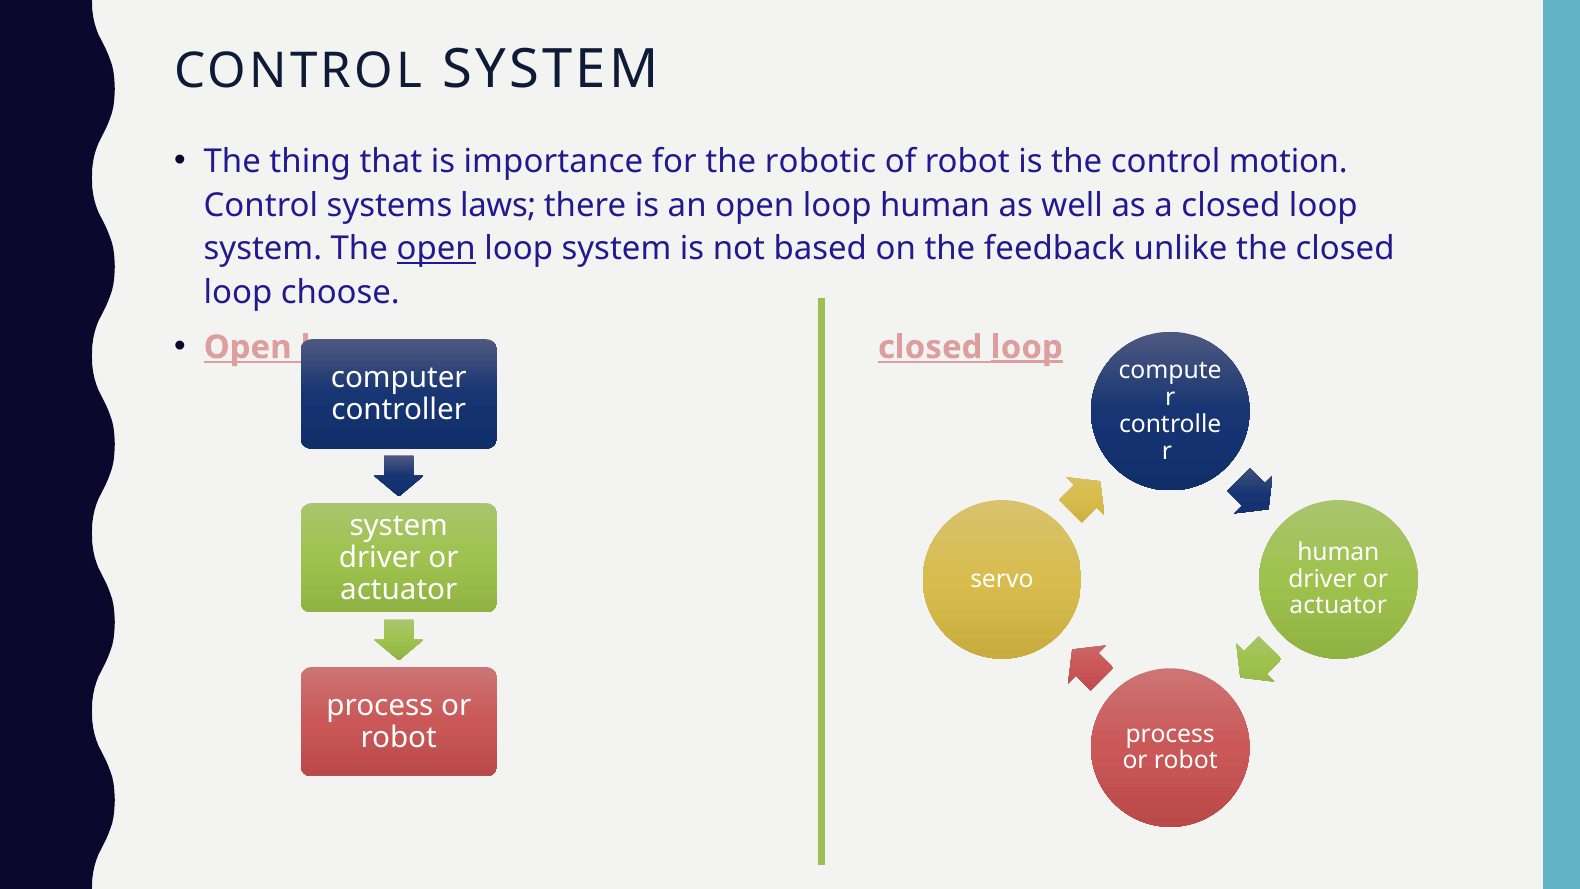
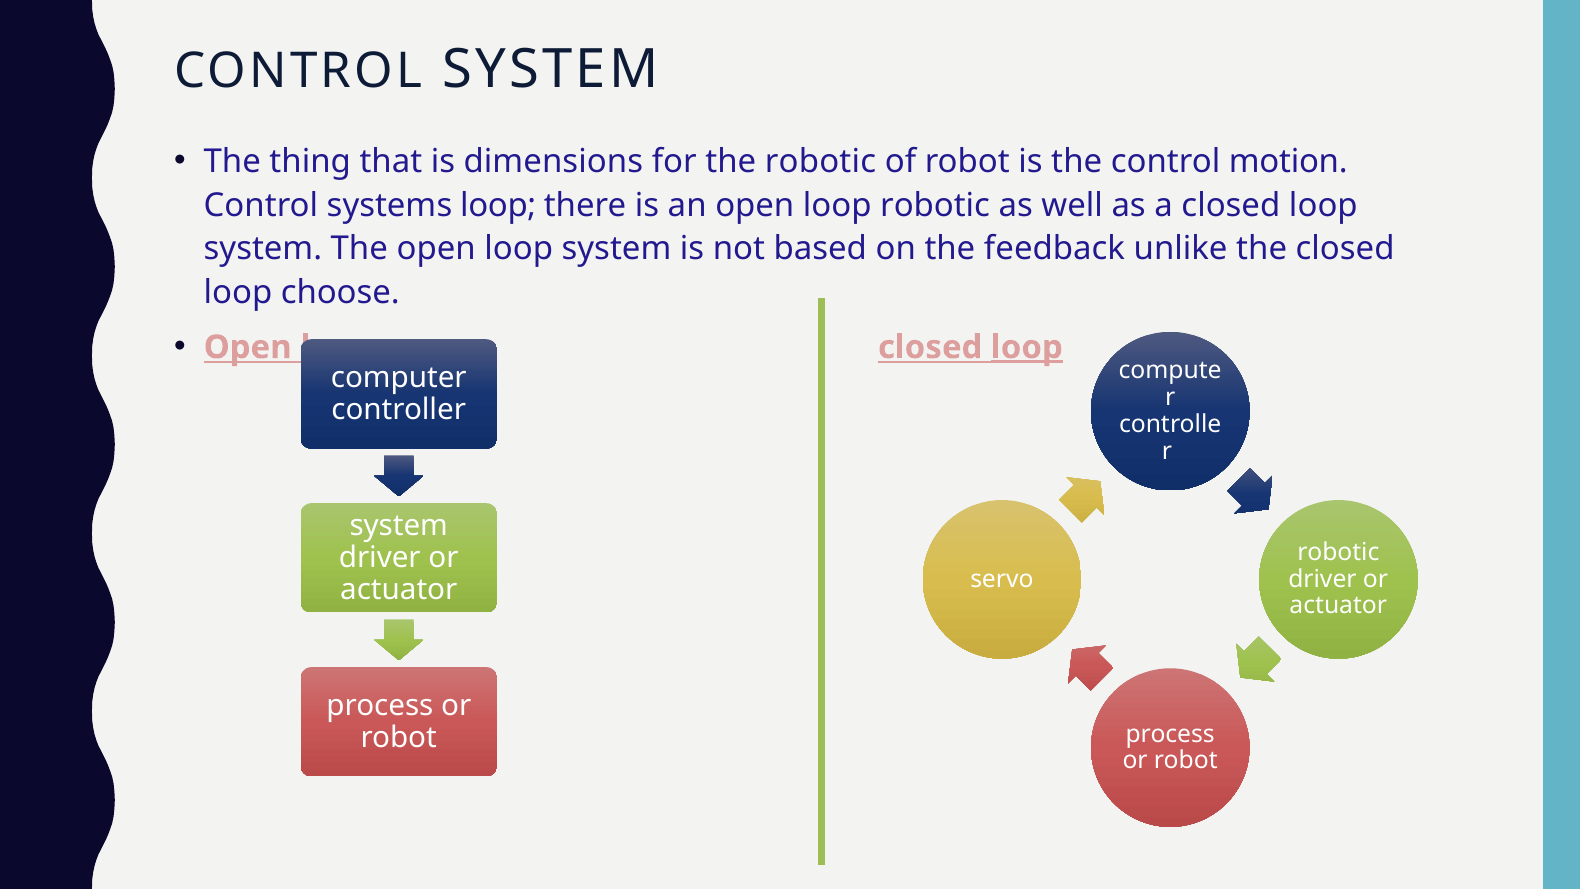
importance: importance -> dimensions
systems laws: laws -> loop
loop human: human -> robotic
open at (436, 249) underline: present -> none
human at (1338, 552): human -> robotic
